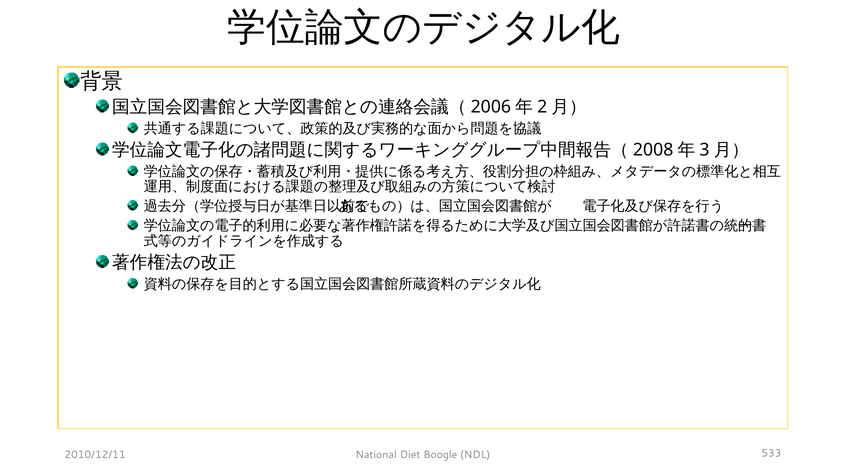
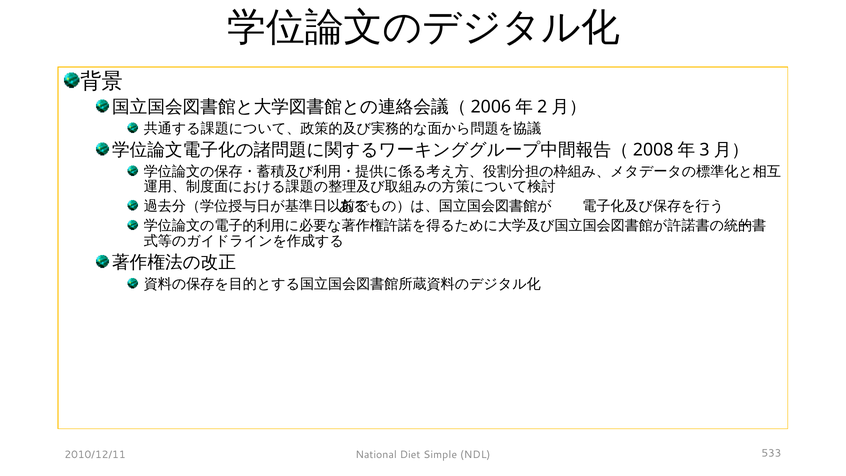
Boogle: Boogle -> Simple
